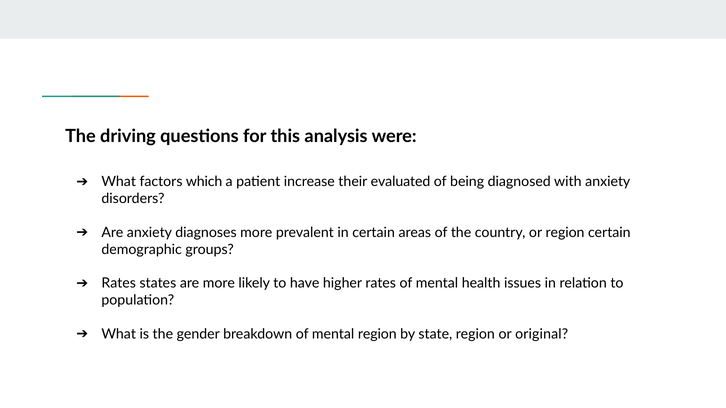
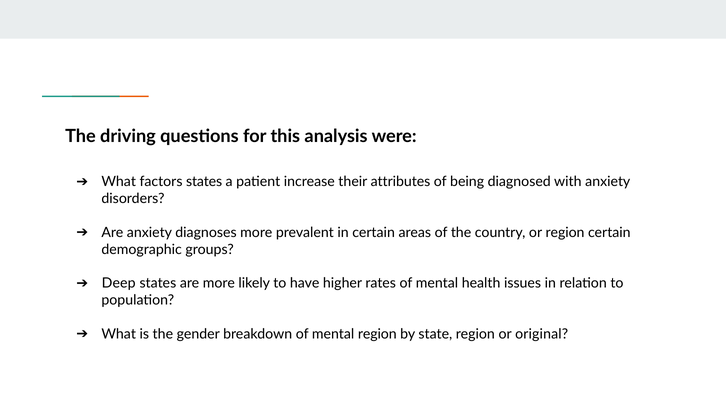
factors which: which -> states
evaluated: evaluated -> attributes
Rates at (119, 283): Rates -> Deep
